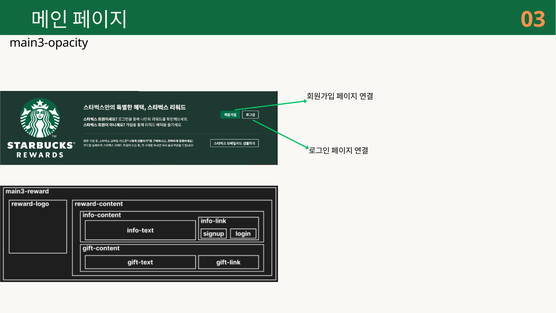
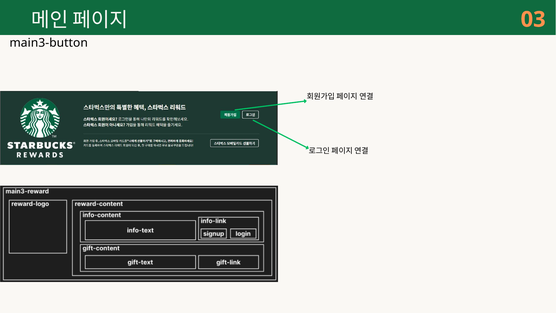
main3-opacity: main3-opacity -> main3-button
